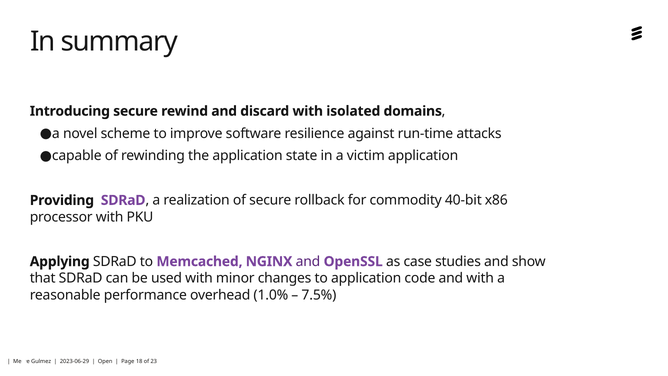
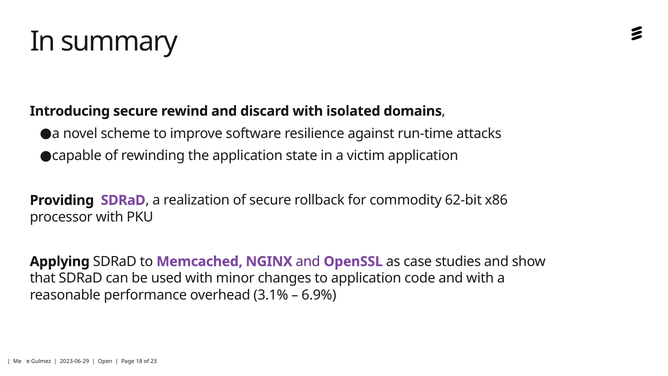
40-bit: 40-bit -> 62-bit
1.0%: 1.0% -> 3.1%
7.5%: 7.5% -> 6.9%
